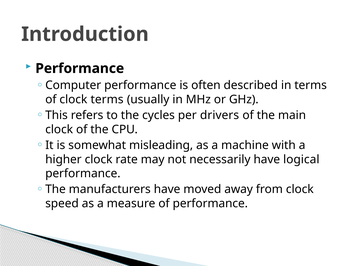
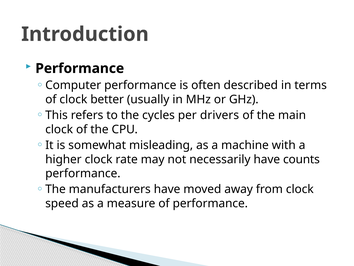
clock terms: terms -> better
logical: logical -> counts
